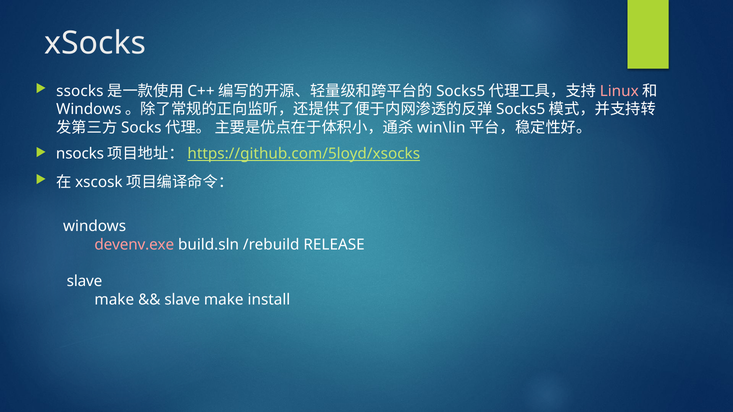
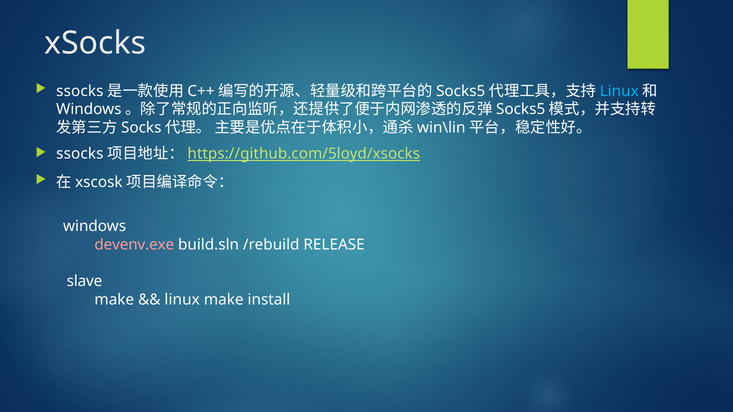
Linux at (619, 91) colour: pink -> light blue
nsocks at (80, 154): nsocks -> ssocks
slave at (182, 300): slave -> linux
